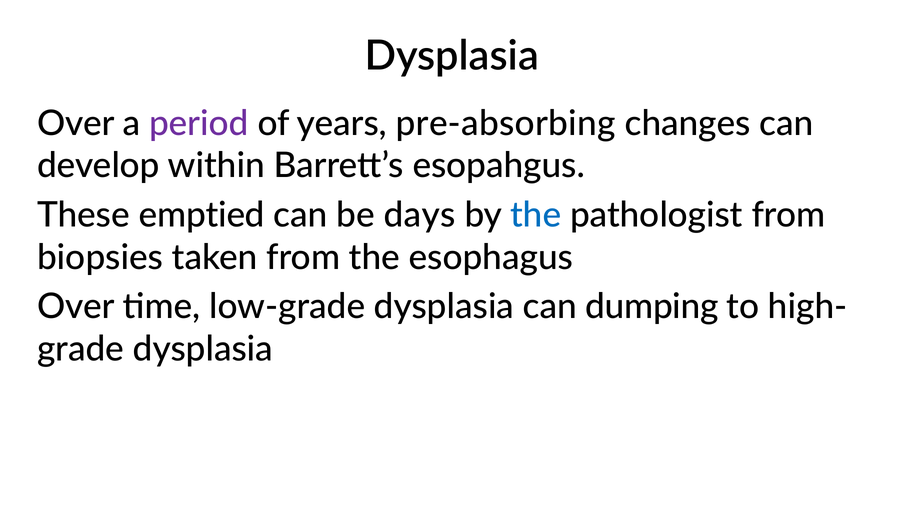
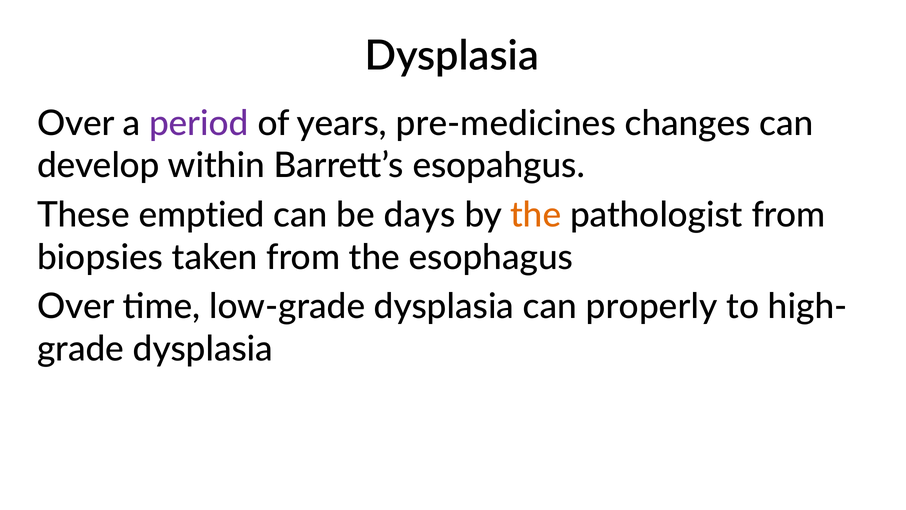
pre-absorbing: pre-absorbing -> pre-medicines
the at (536, 215) colour: blue -> orange
dumping: dumping -> properly
